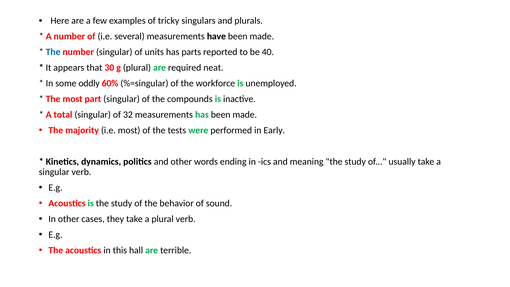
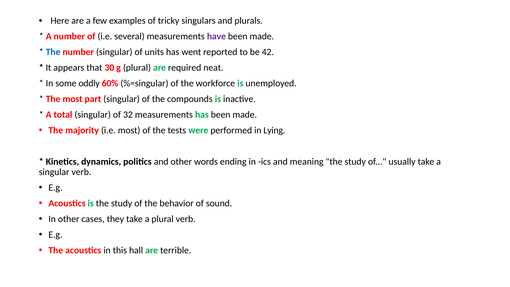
have colour: black -> purple
parts: parts -> went
40: 40 -> 42
Early: Early -> Lying
